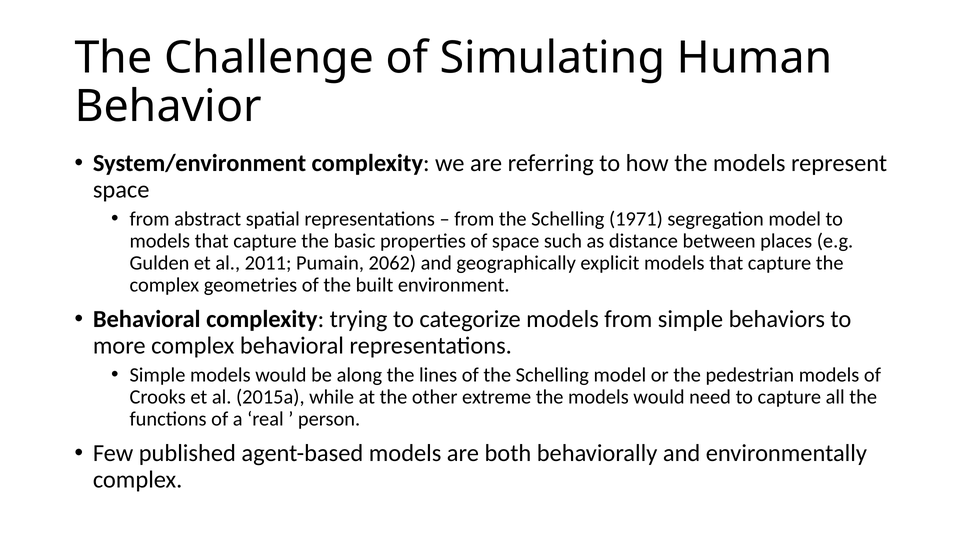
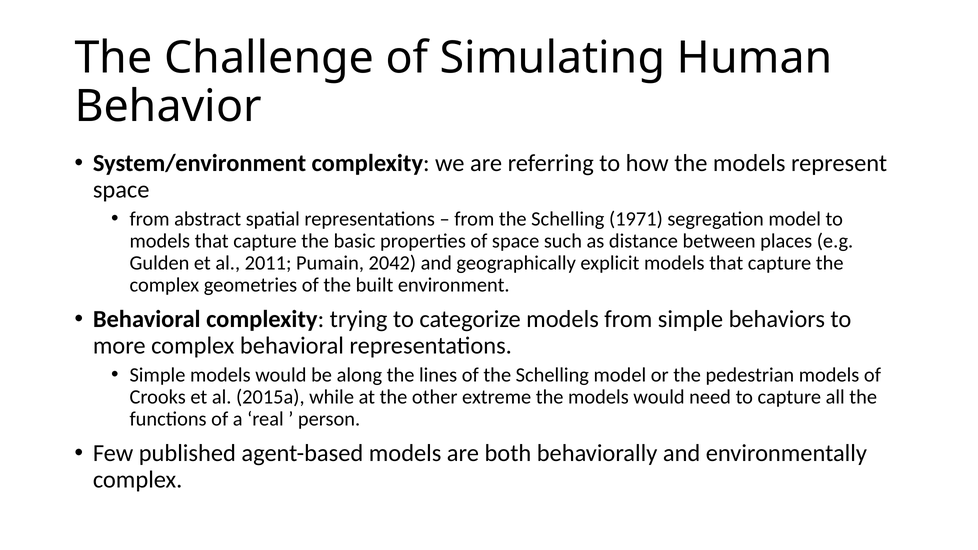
2062: 2062 -> 2042
